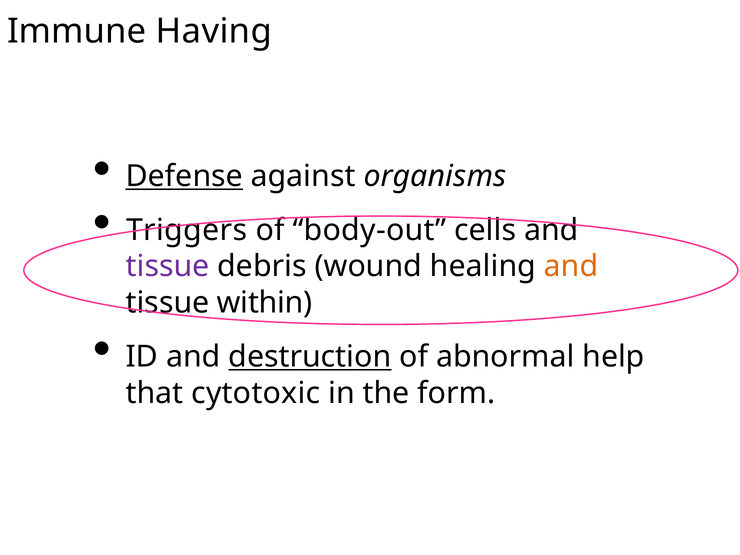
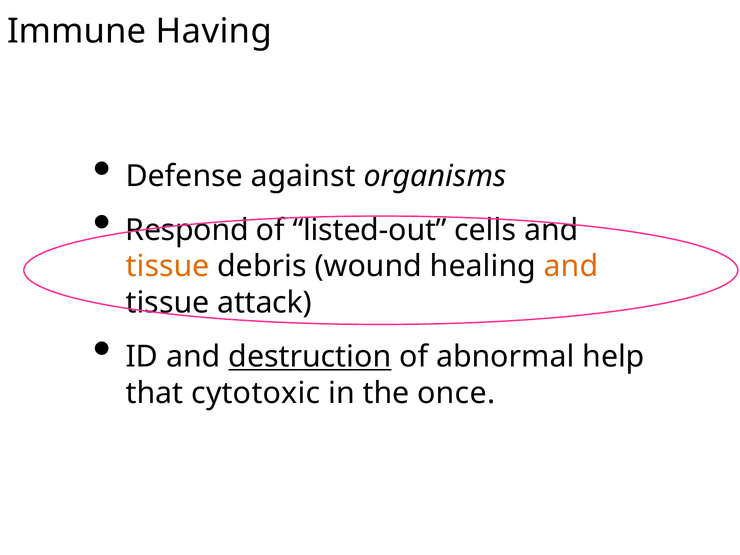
Defense underline: present -> none
Triggers: Triggers -> Respond
body-out: body-out -> listed-out
tissue at (168, 266) colour: purple -> orange
within: within -> attack
form: form -> once
